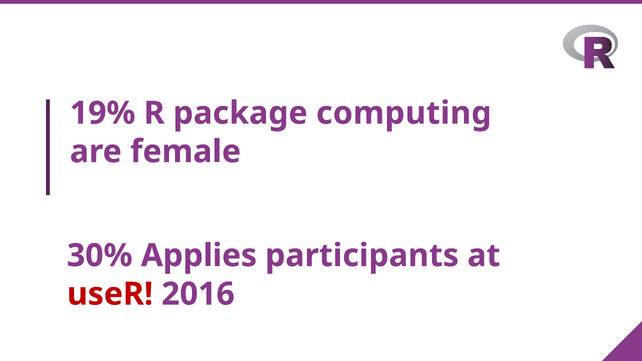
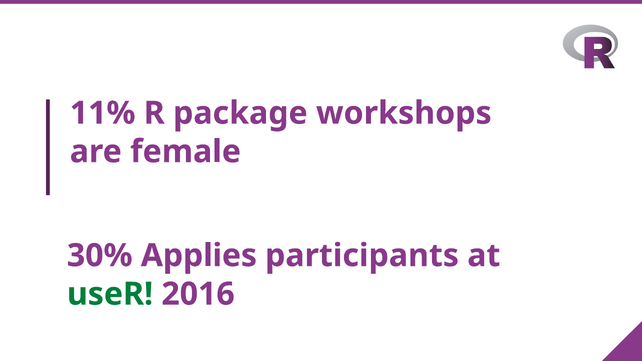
19%: 19% -> 11%
computing: computing -> workshops
useR colour: red -> green
